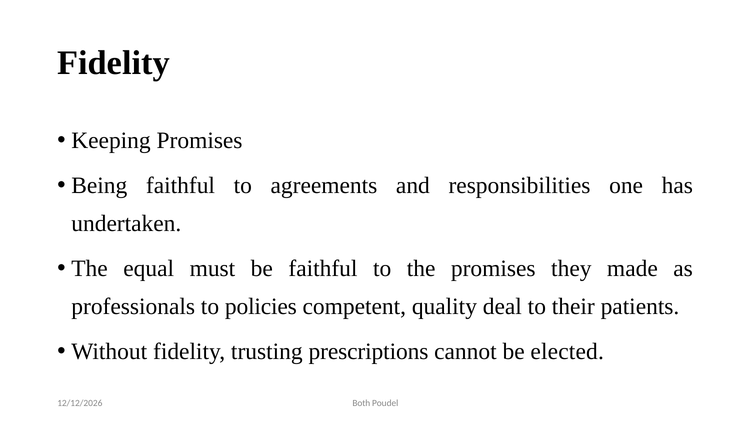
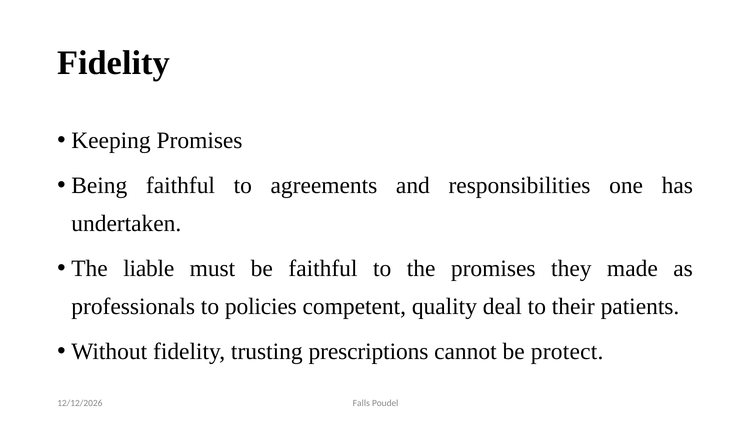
equal: equal -> liable
elected: elected -> protect
Both: Both -> Falls
